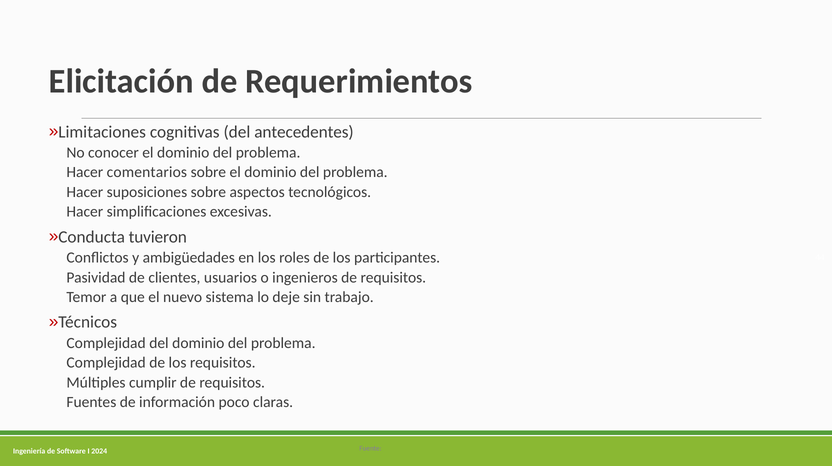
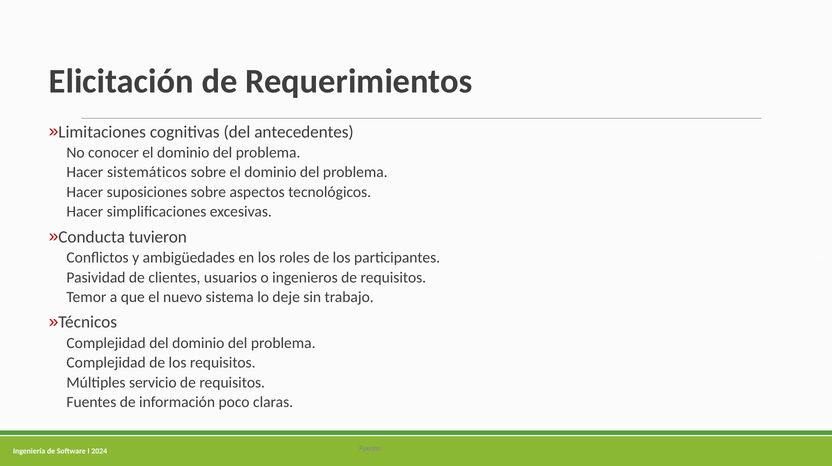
comentarios: comentarios -> sistemáticos
cumplir: cumplir -> servicio
